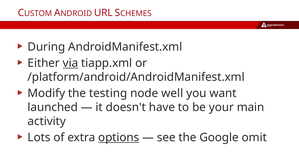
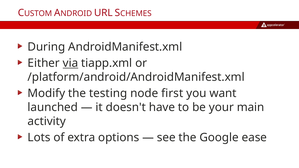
well: well -> first
options underline: present -> none
omit: omit -> ease
